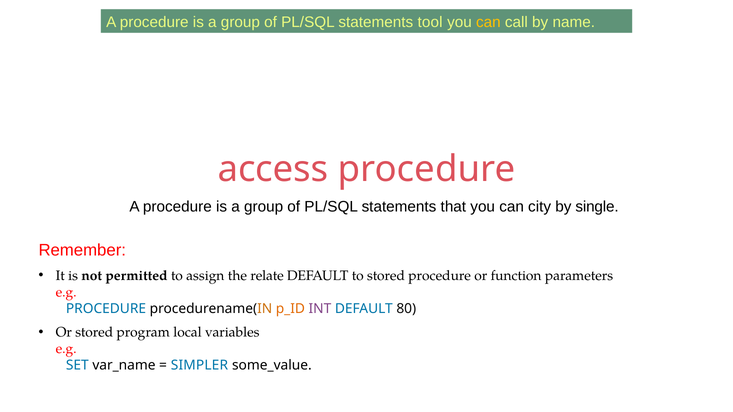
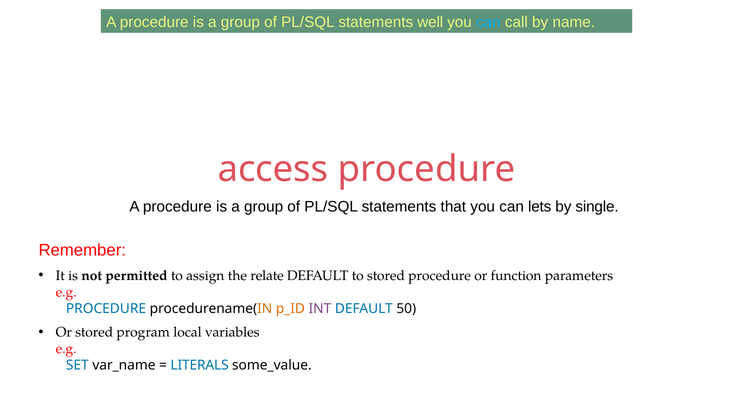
tool: tool -> well
can at (488, 22) colour: yellow -> light blue
city: city -> lets
80: 80 -> 50
SIMPLER: SIMPLER -> LITERALS
